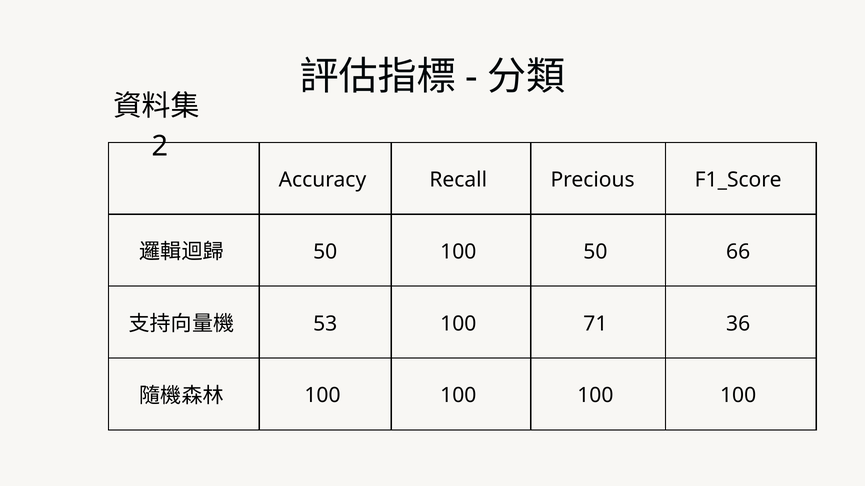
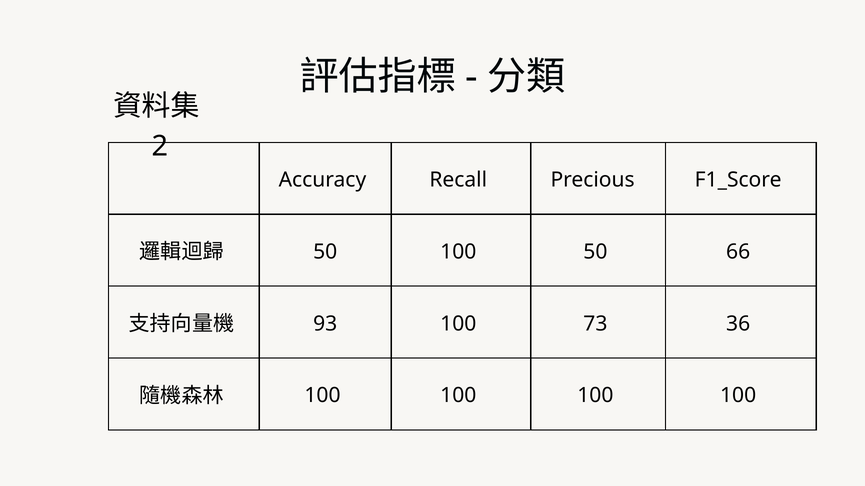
53: 53 -> 93
71: 71 -> 73
